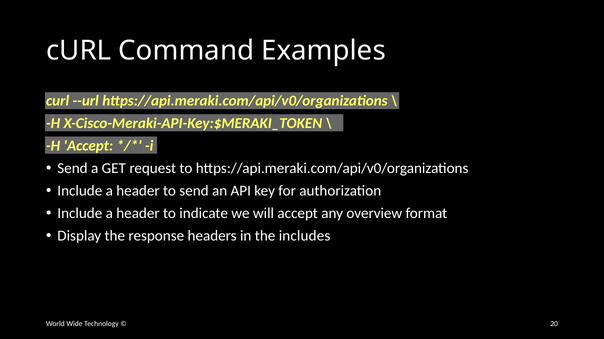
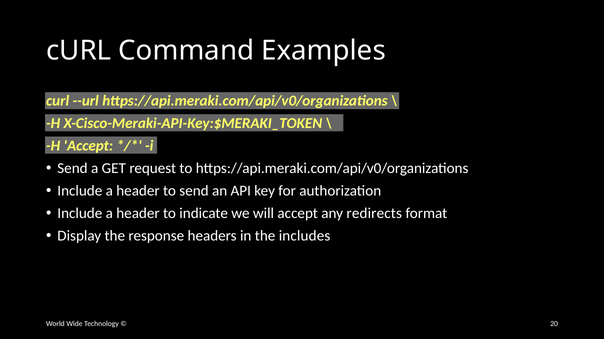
overview: overview -> redirects
